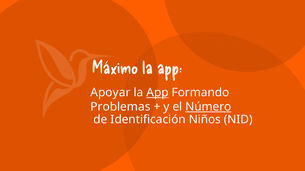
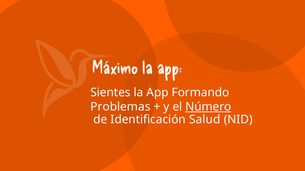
Apoyar: Apoyar -> Sientes
App at (158, 93) underline: present -> none
Niños: Niños -> Salud
